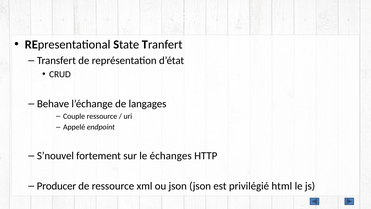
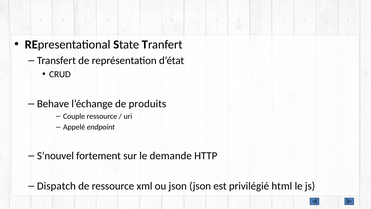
langages: langages -> produits
échanges: échanges -> demande
Producer: Producer -> Dispatch
